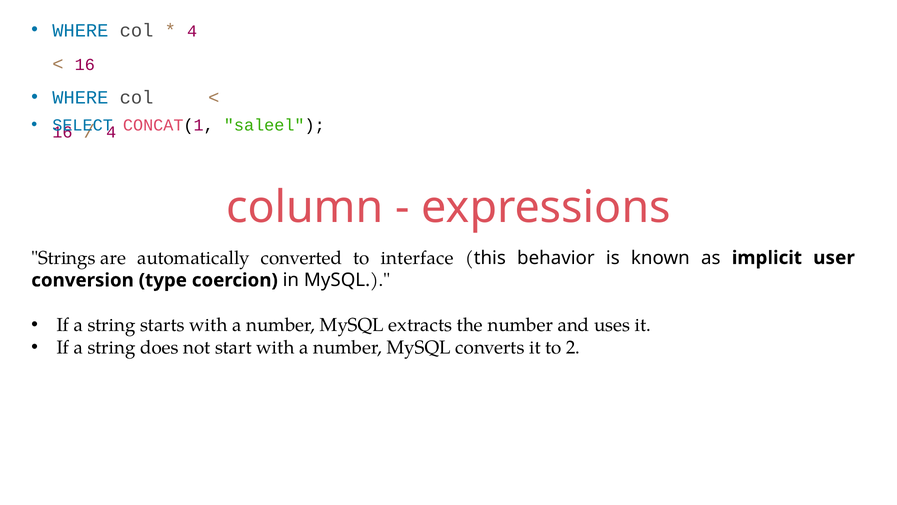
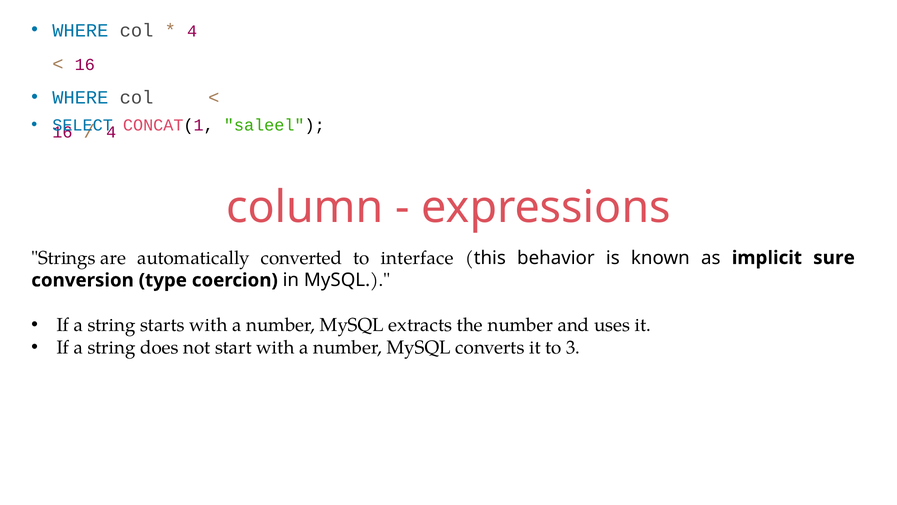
user: user -> sure
2: 2 -> 3
